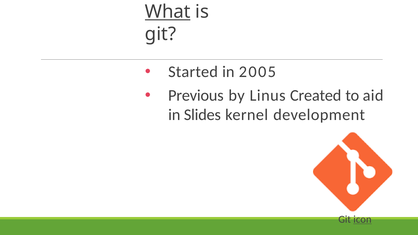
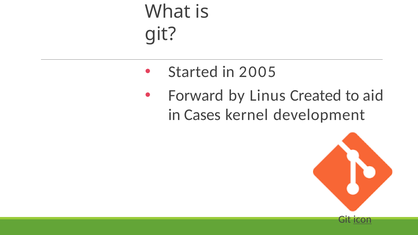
What underline: present -> none
Previous: Previous -> Forward
Slides: Slides -> Cases
